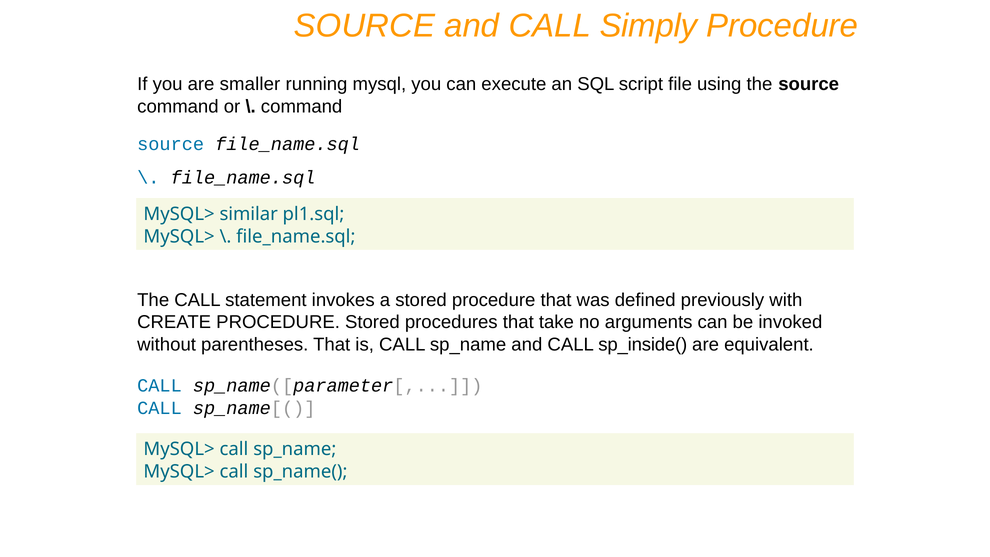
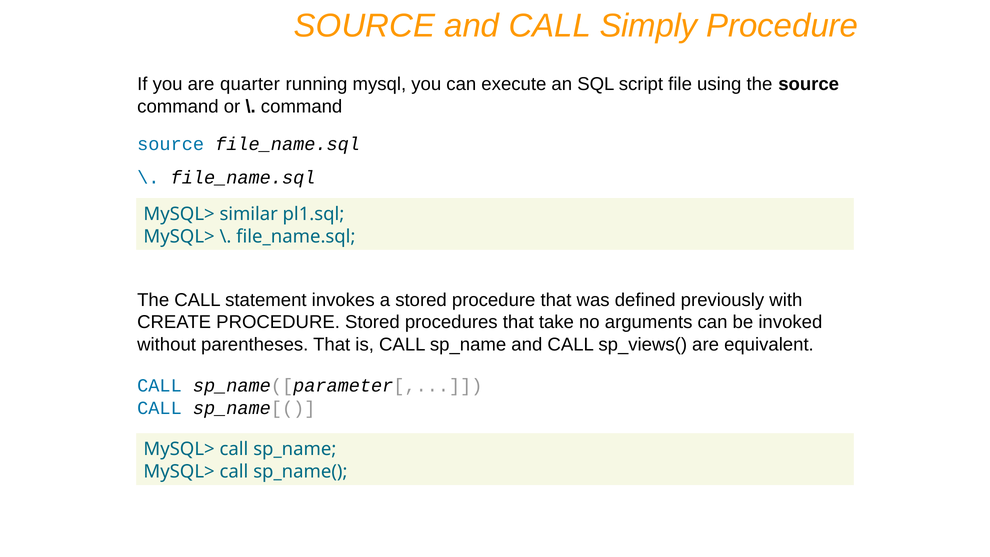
smaller: smaller -> quarter
sp_inside(: sp_inside( -> sp_views(
